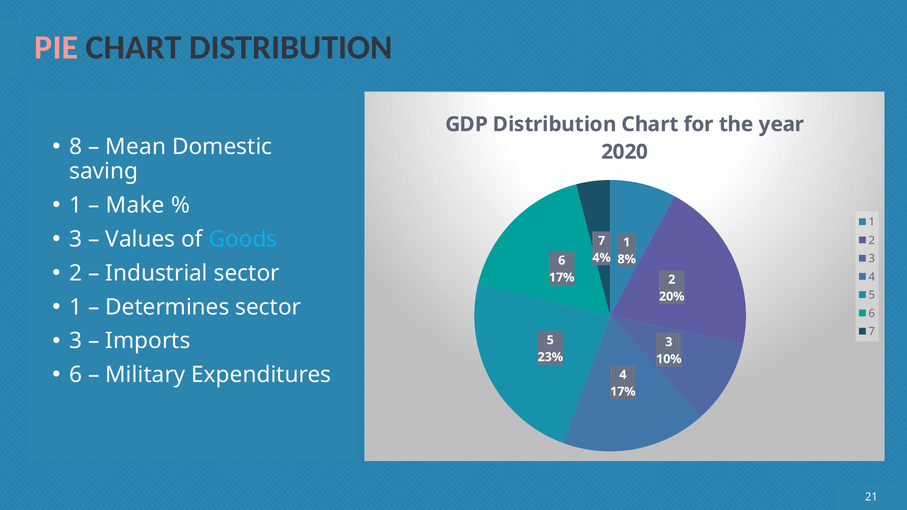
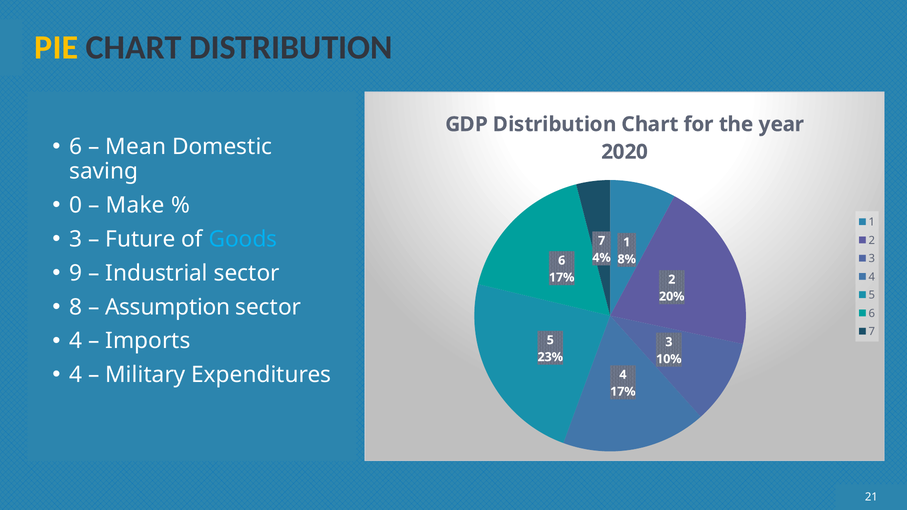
PIE colour: pink -> yellow
8 at (76, 147): 8 -> 6
1 at (76, 205): 1 -> 0
Values: Values -> Future
2 at (76, 273): 2 -> 9
1 at (76, 307): 1 -> 8
Determines: Determines -> Assumption
3 at (76, 341): 3 -> 4
6 at (76, 375): 6 -> 4
